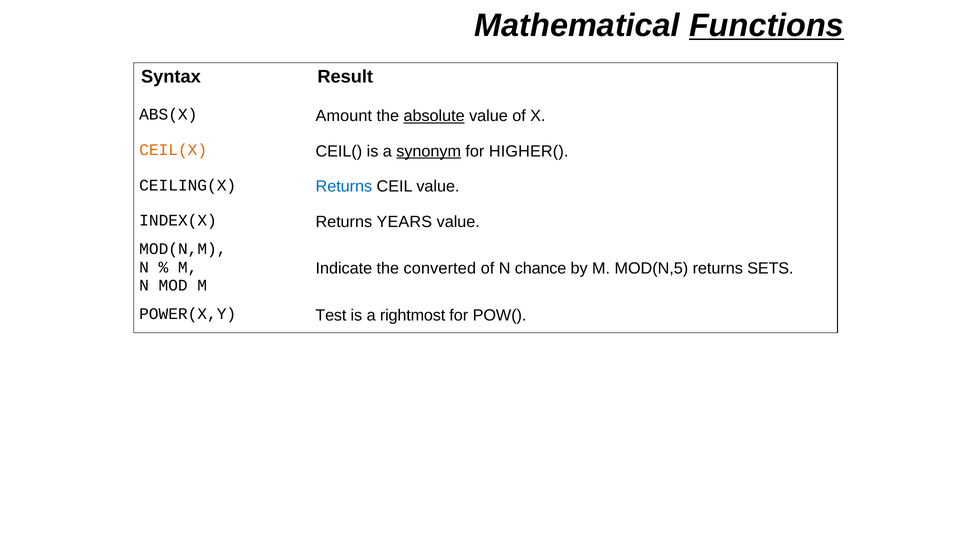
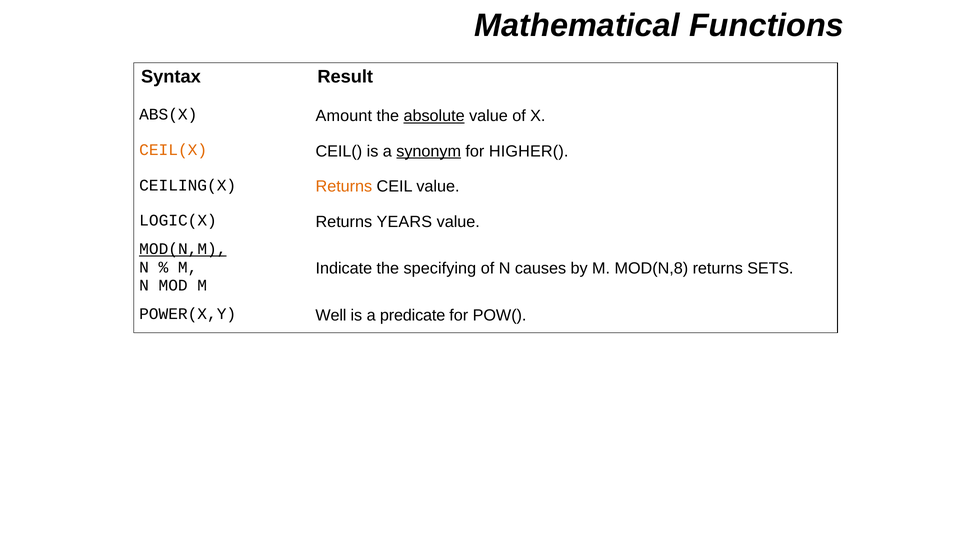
Functions underline: present -> none
Returns at (344, 187) colour: blue -> orange
INDEX(X: INDEX(X -> LOGIC(X
MOD(N,M underline: none -> present
converted: converted -> specifying
chance: chance -> causes
MOD(N,5: MOD(N,5 -> MOD(N,8
Test: Test -> Well
rightmost: rightmost -> predicate
